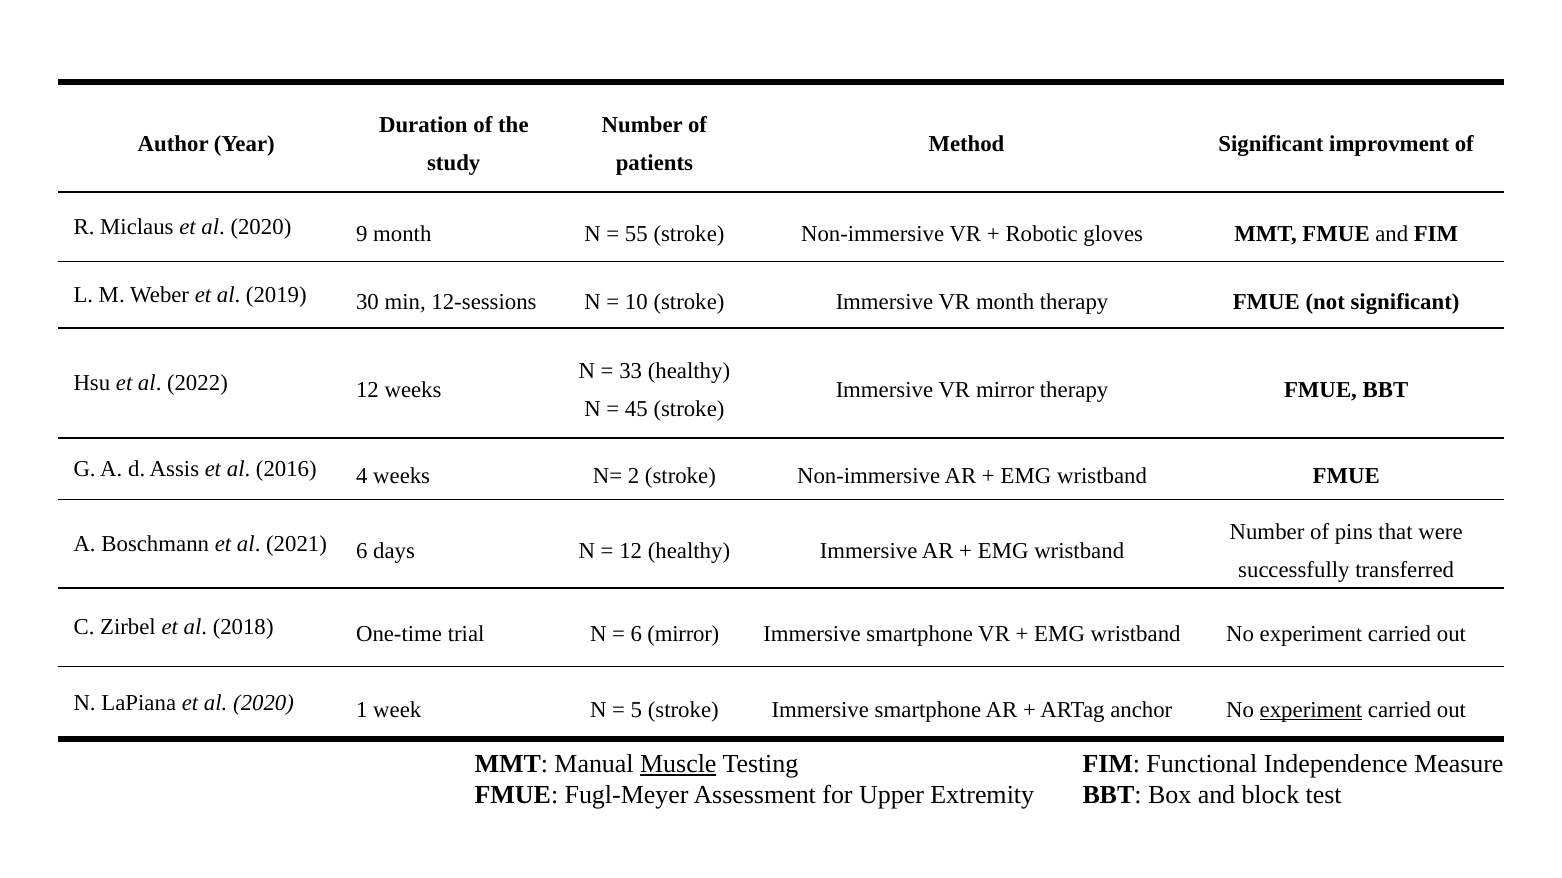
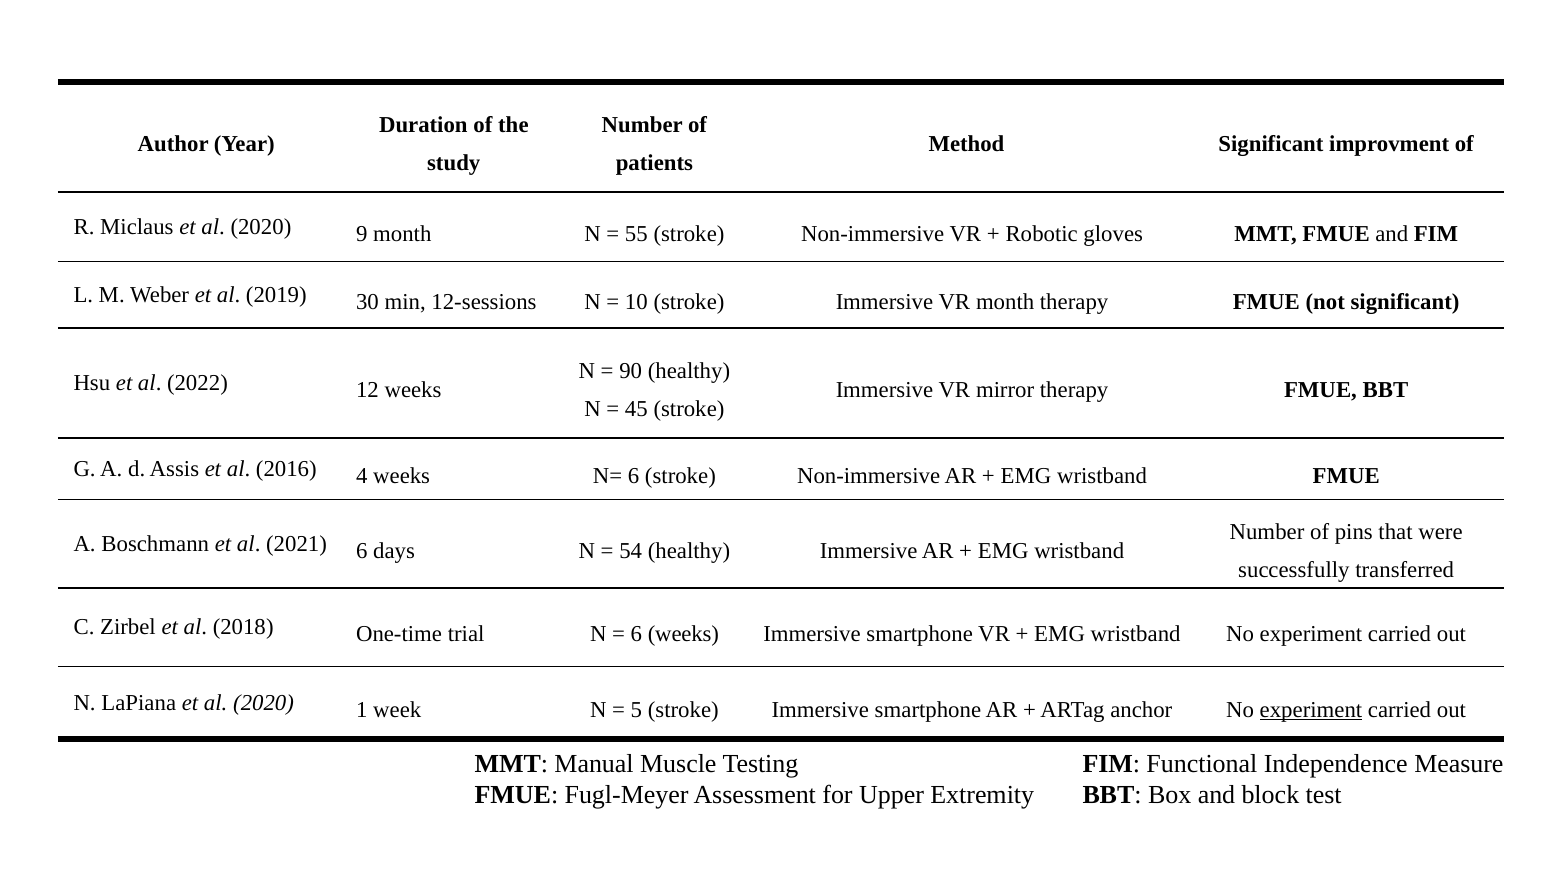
33: 33 -> 90
N= 2: 2 -> 6
12 at (631, 551): 12 -> 54
6 mirror: mirror -> weeks
Muscle underline: present -> none
